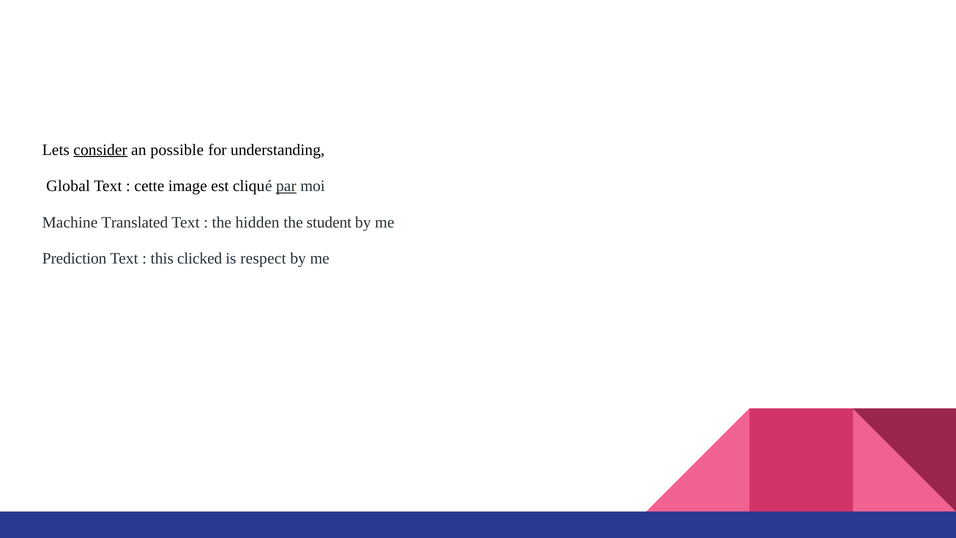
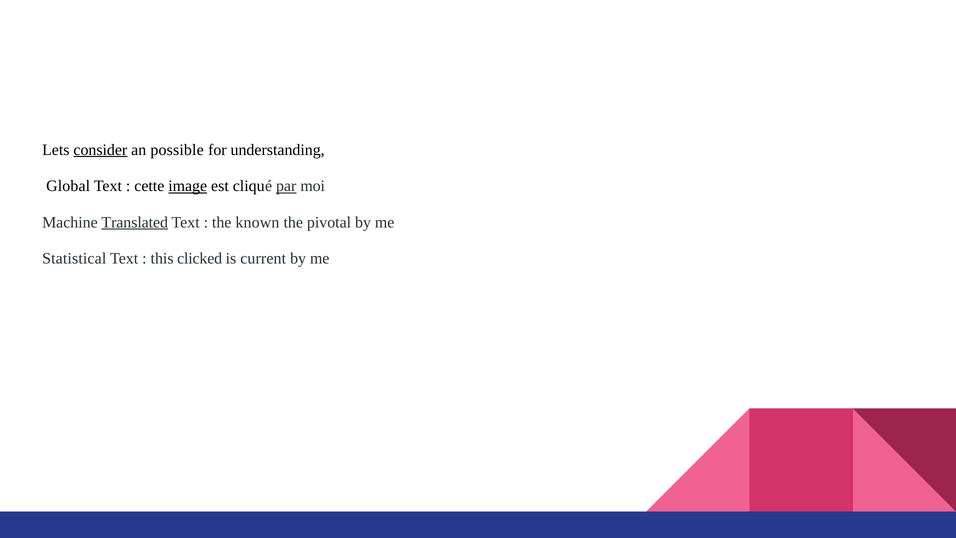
image underline: none -> present
Translated underline: none -> present
hidden: hidden -> known
student: student -> pivotal
Prediction: Prediction -> Statistical
respect: respect -> current
